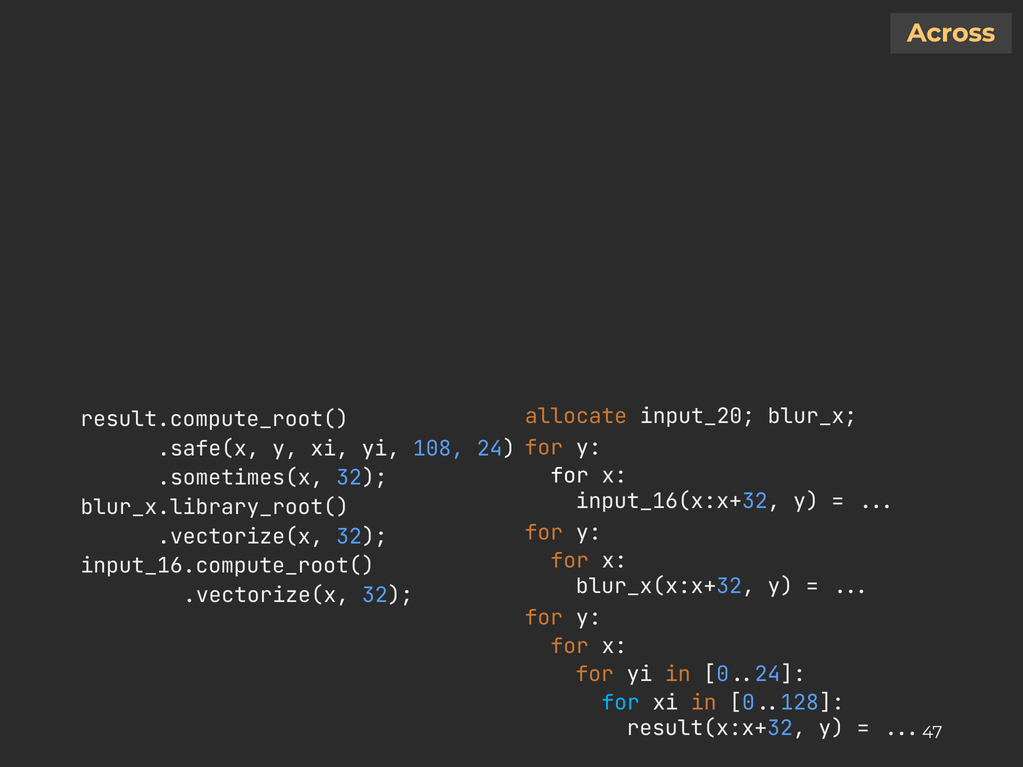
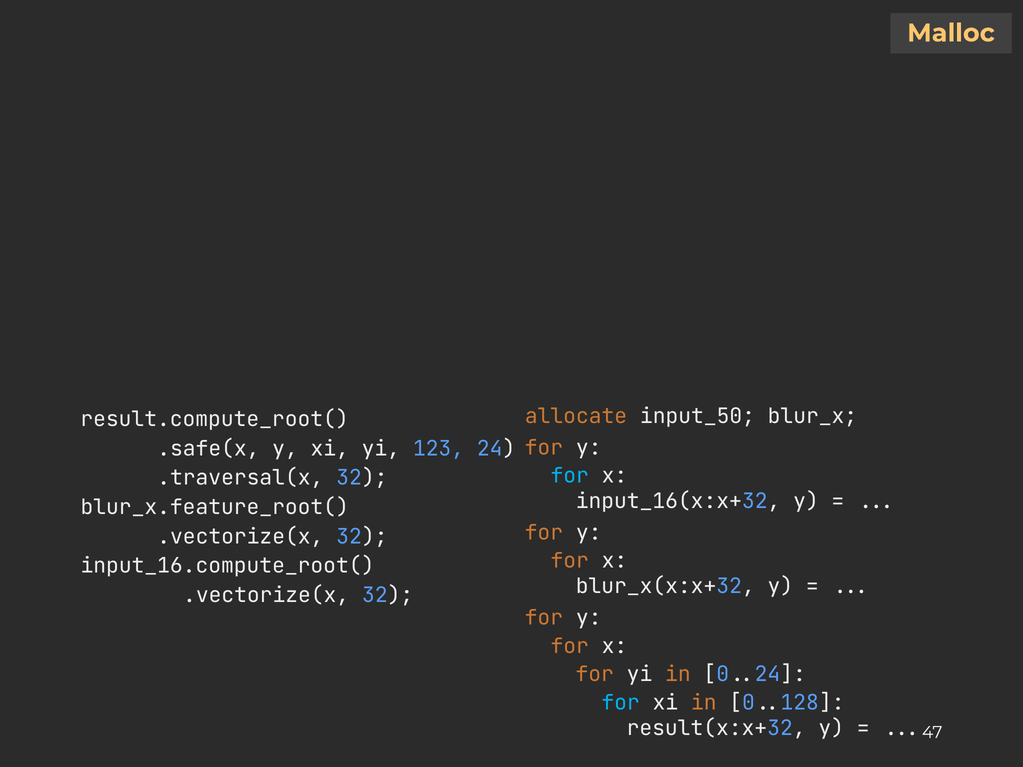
Across: Across -> Malloc
input_20: input_20 -> input_50
108: 108 -> 123
for at (570, 476) colour: white -> light blue
.sometimes(x: .sometimes(x -> .traversal(x
blur_x.library_root(: blur_x.library_root( -> blur_x.feature_root(
